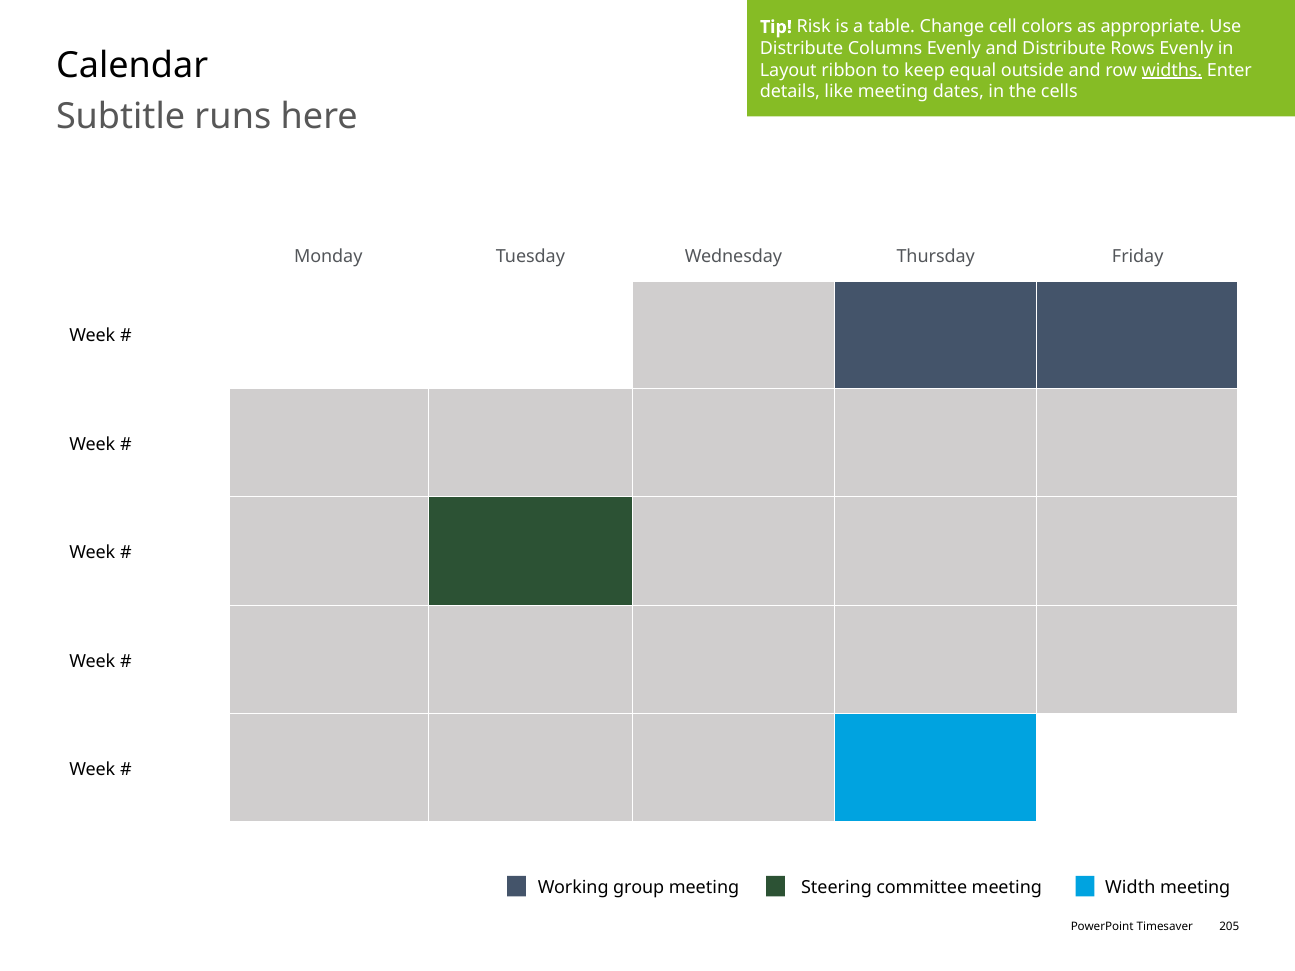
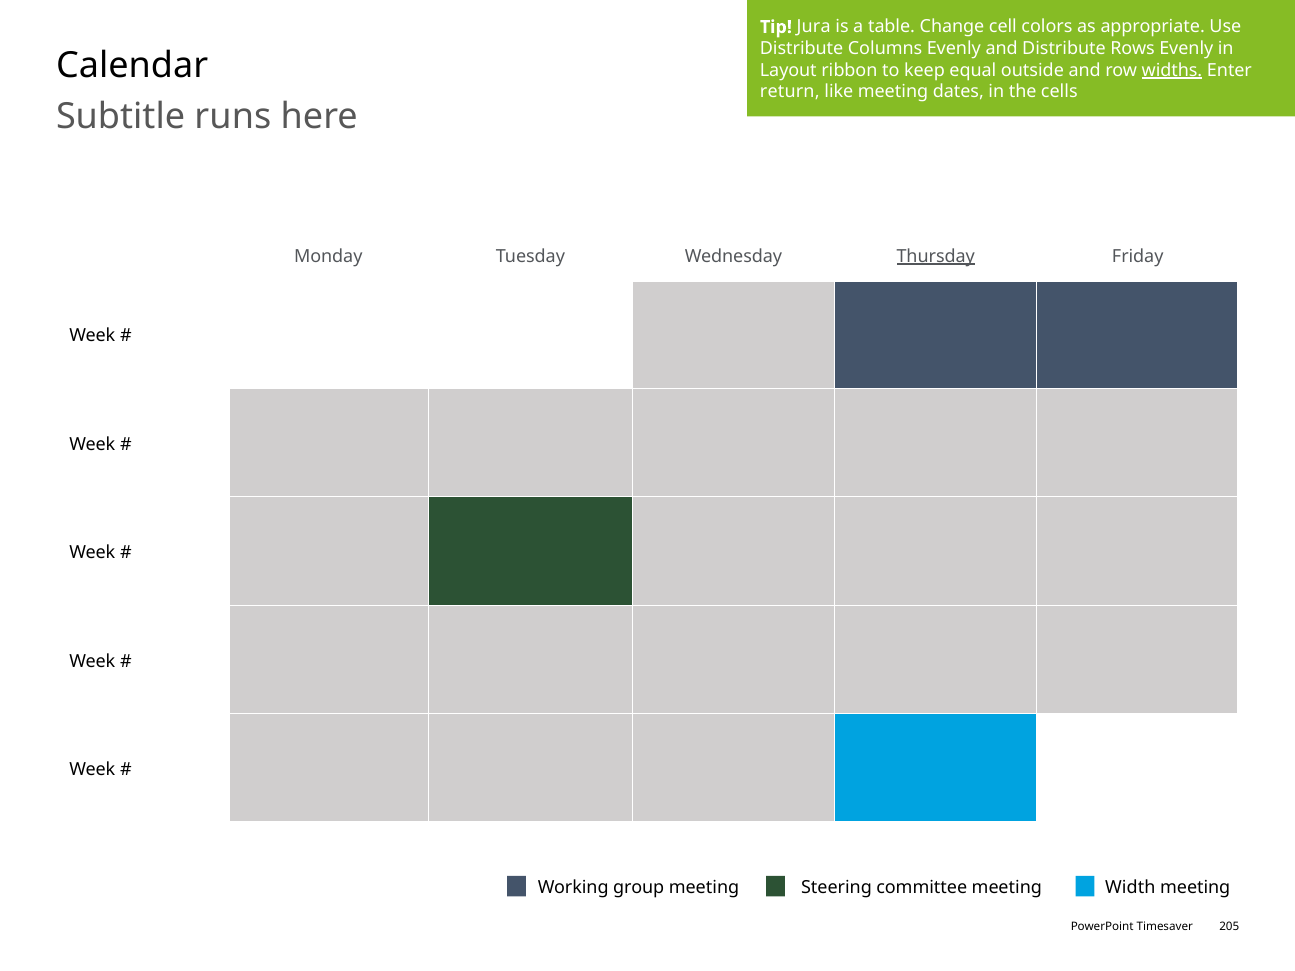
Risk: Risk -> Jura
details: details -> return
Thursday underline: none -> present
